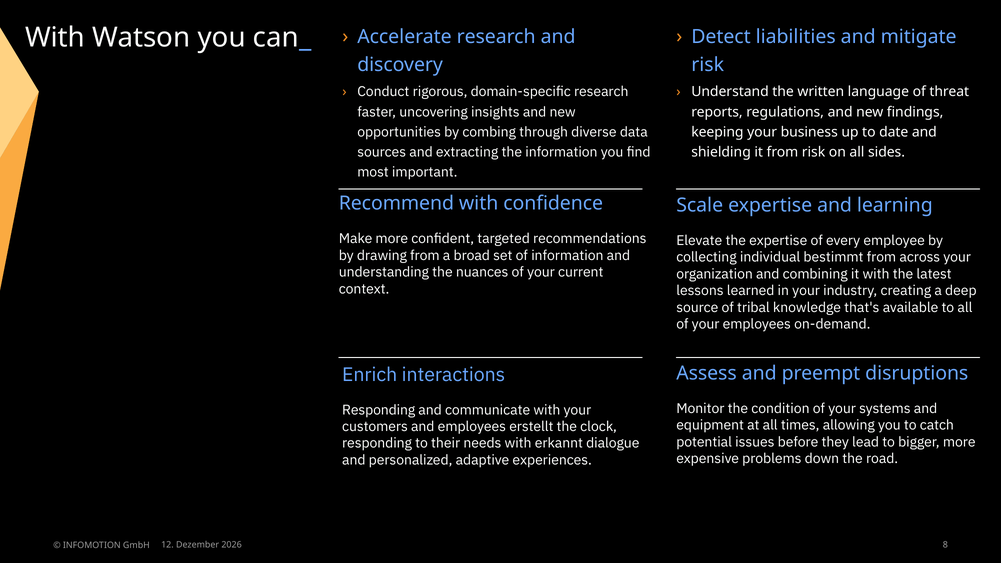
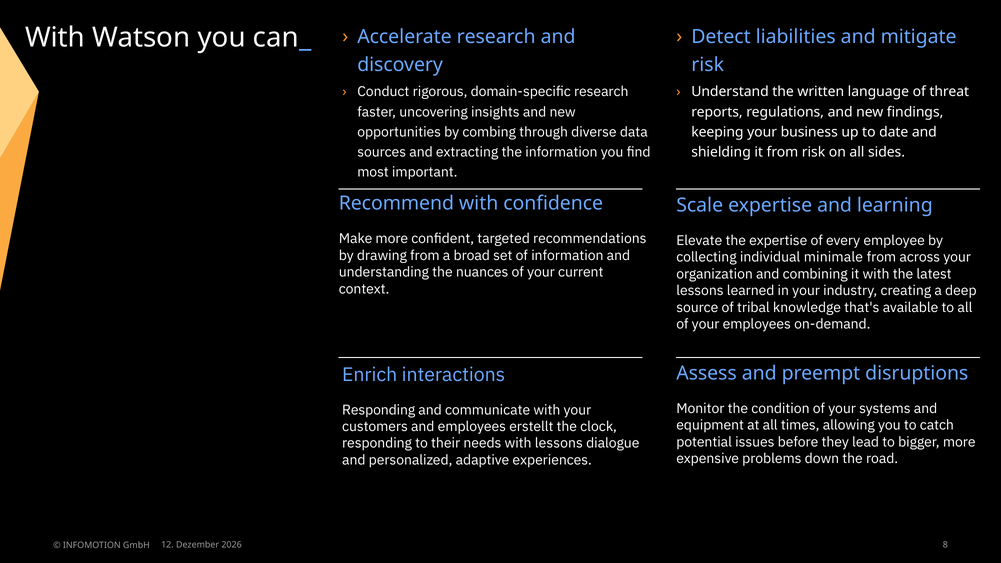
bestimmt: bestimmt -> minimale
with erkannt: erkannt -> lessons
